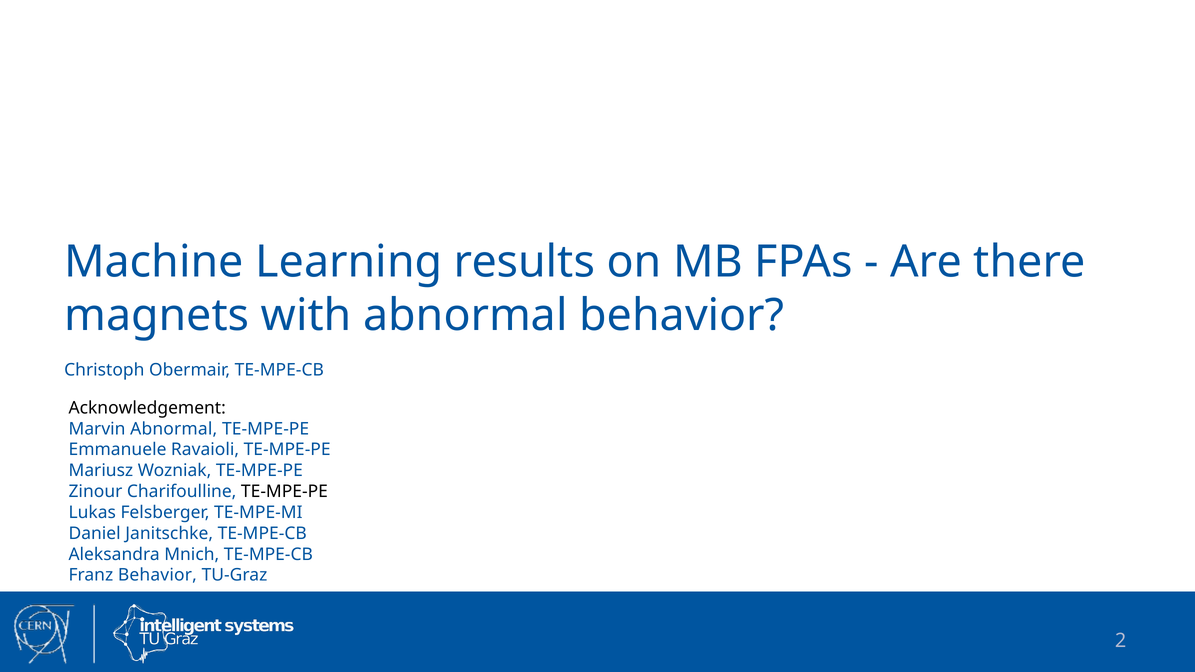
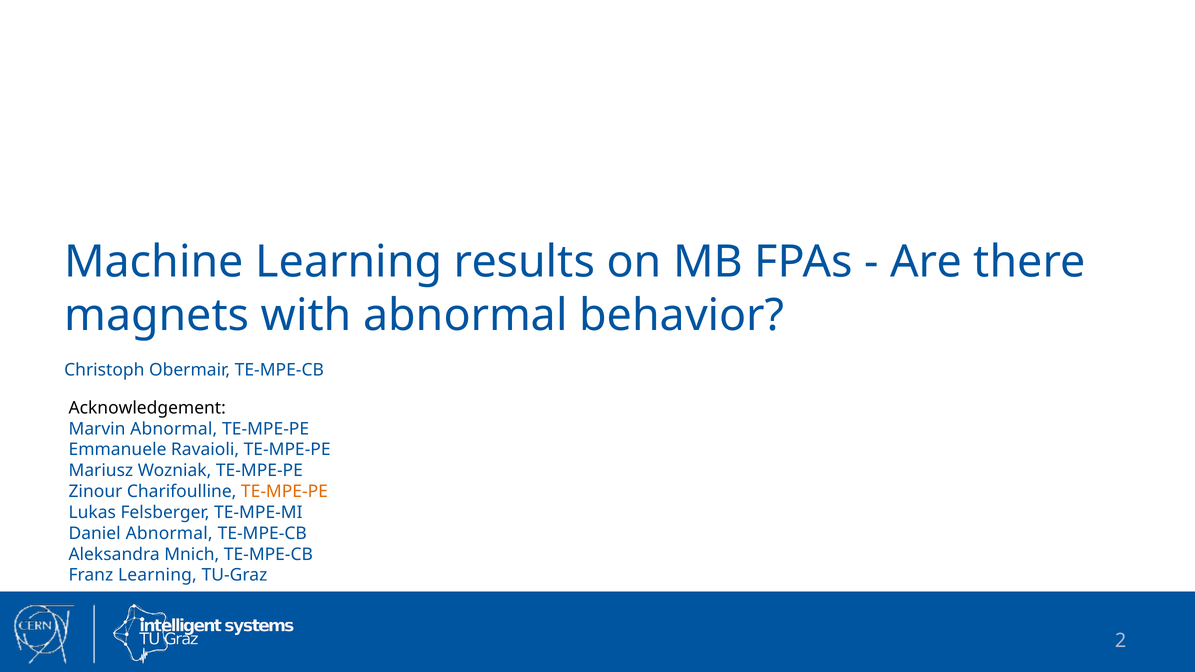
TE-MPE-PE at (284, 492) colour: black -> orange
Daniel Janitschke: Janitschke -> Abnormal
Franz Behavior: Behavior -> Learning
